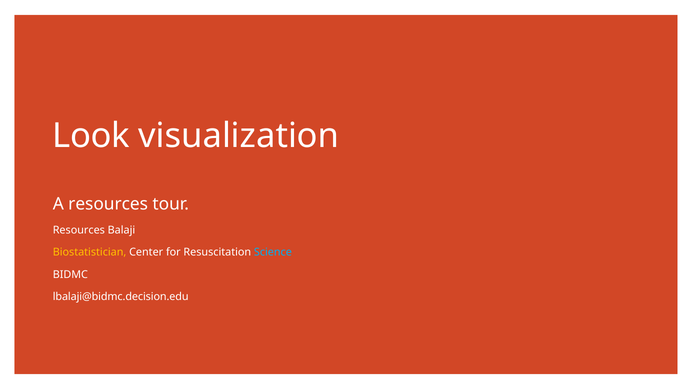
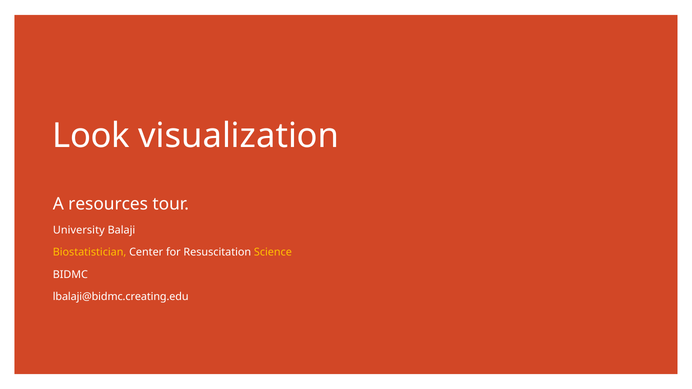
Resources at (79, 230): Resources -> University
Science colour: light blue -> yellow
lbalaji@bidmc.decision.edu: lbalaji@bidmc.decision.edu -> lbalaji@bidmc.creating.edu
